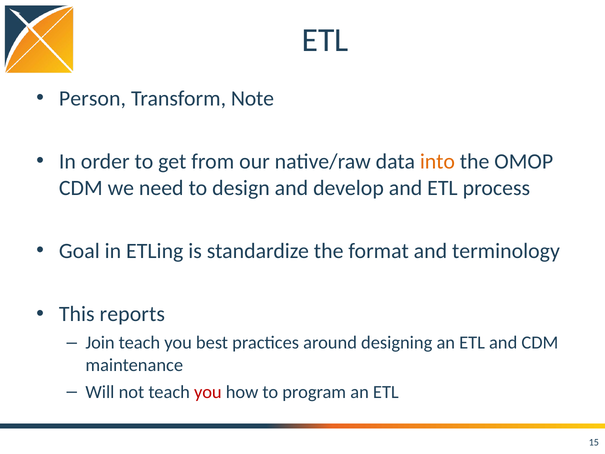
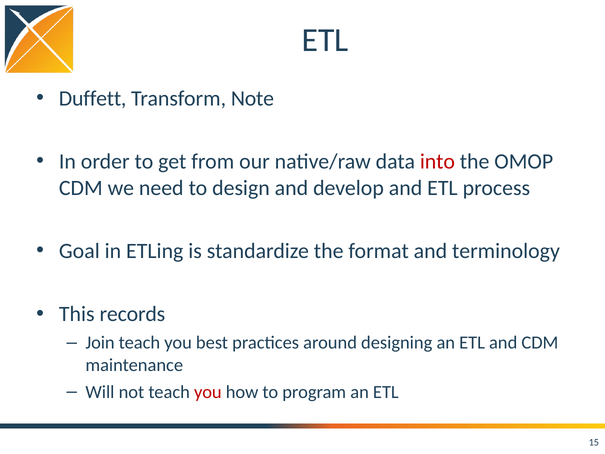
Person: Person -> Duffett
into colour: orange -> red
reports: reports -> records
